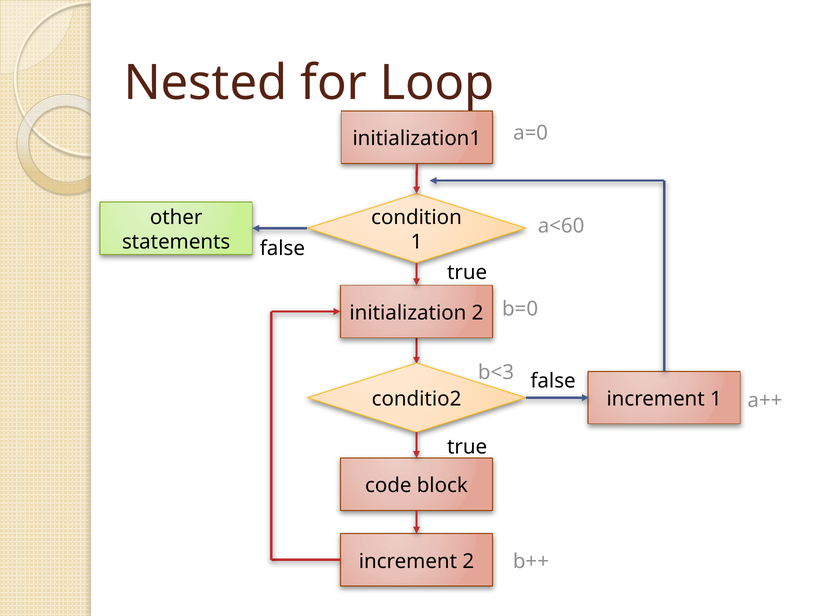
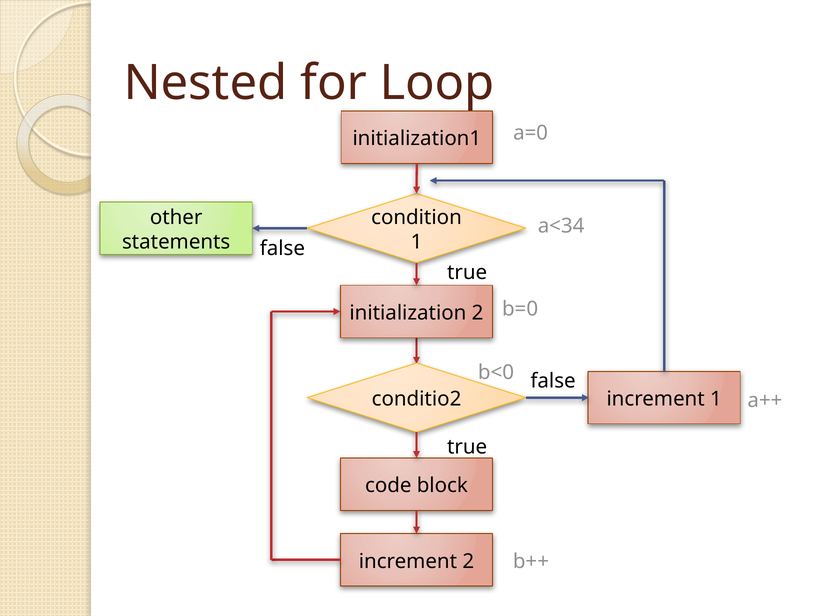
a<60: a<60 -> a<34
b<3: b<3 -> b<0
